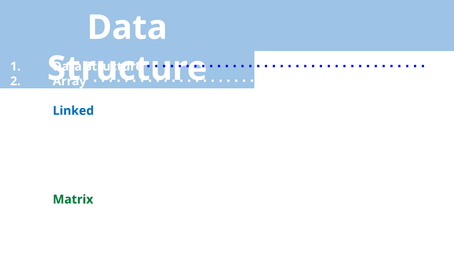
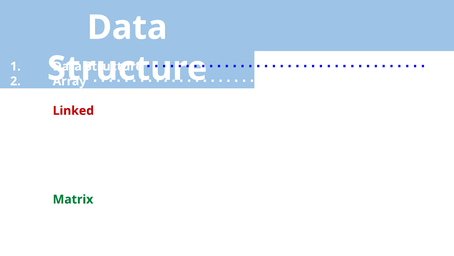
Linked colour: blue -> red
